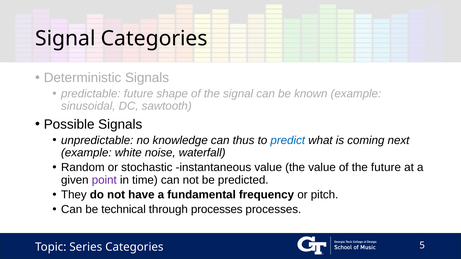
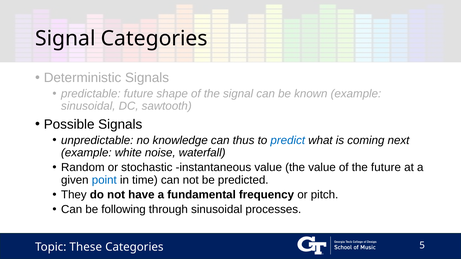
point colour: purple -> blue
technical: technical -> following
through processes: processes -> sinusoidal
Series: Series -> These
